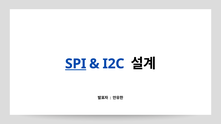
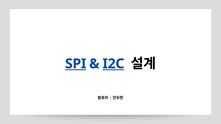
I2C underline: none -> present
